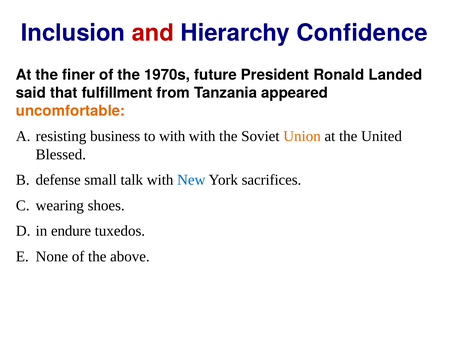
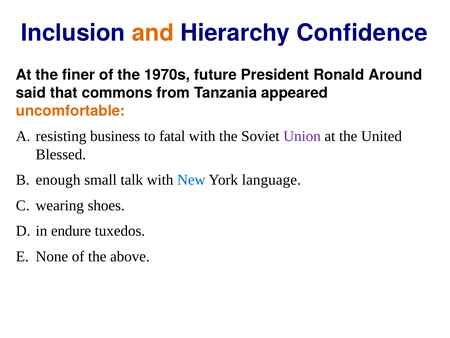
and colour: red -> orange
Landed: Landed -> Around
fulfillment: fulfillment -> commons
to with: with -> fatal
Union colour: orange -> purple
defense: defense -> enough
sacrifices: sacrifices -> language
